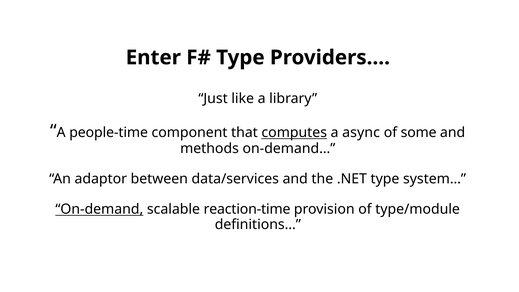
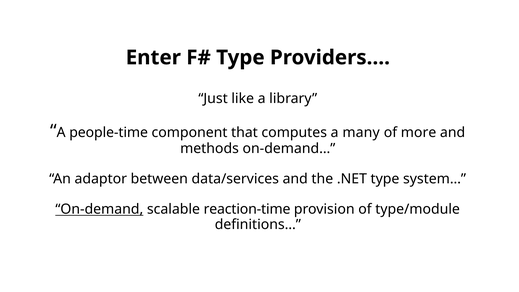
computes underline: present -> none
async: async -> many
some: some -> more
